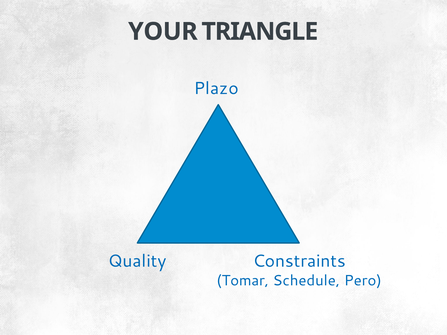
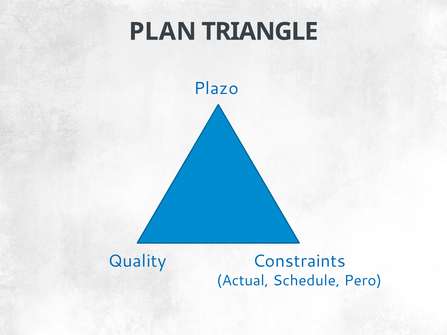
YOUR: YOUR -> PLAN
Tomar: Tomar -> Actual
